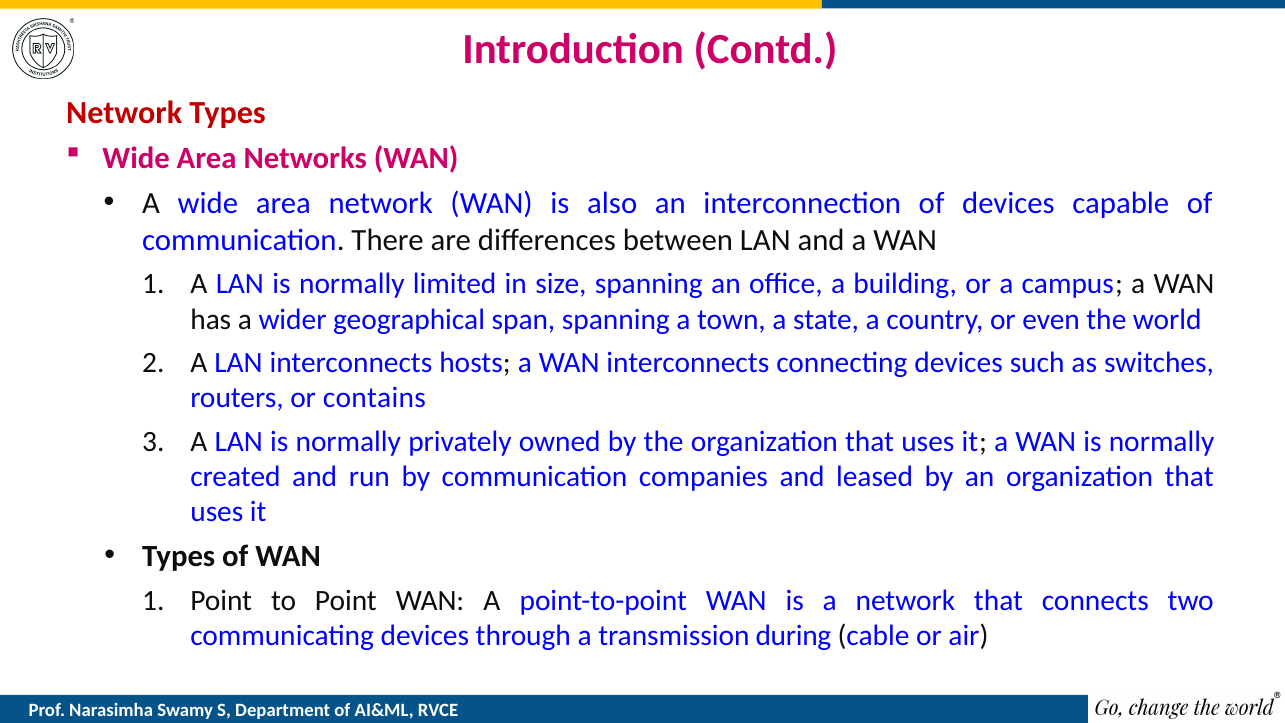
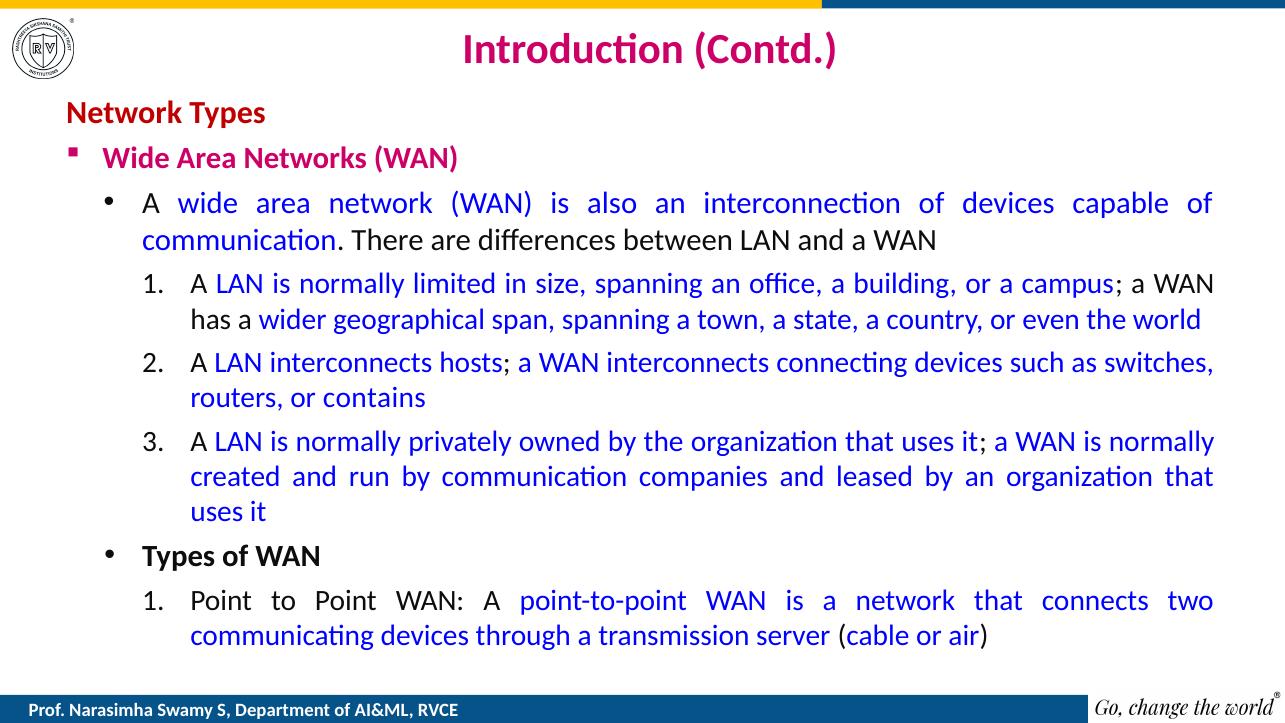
during: during -> server
